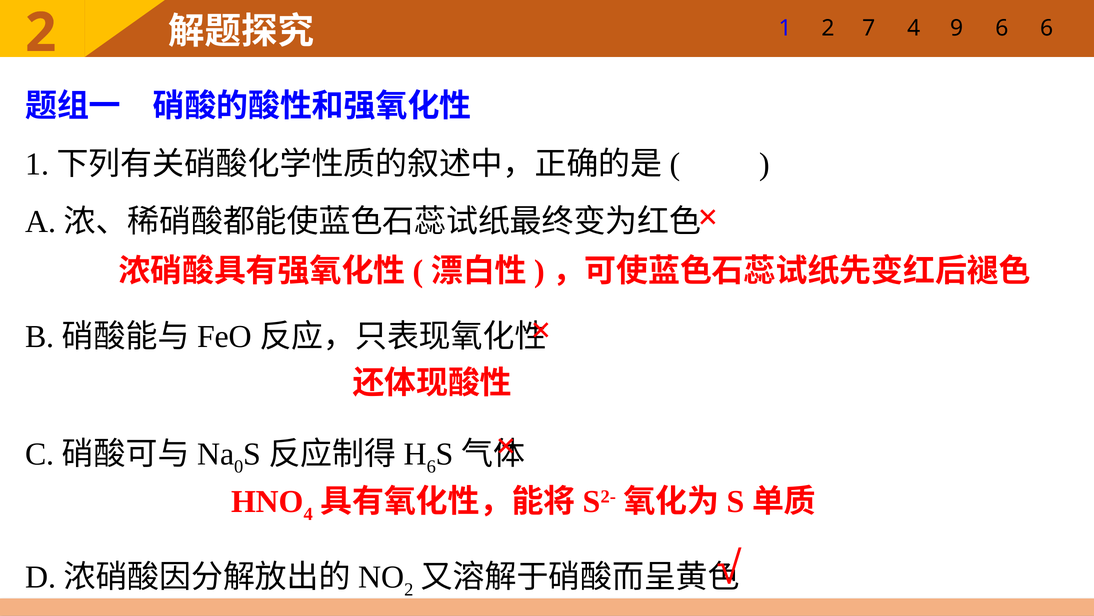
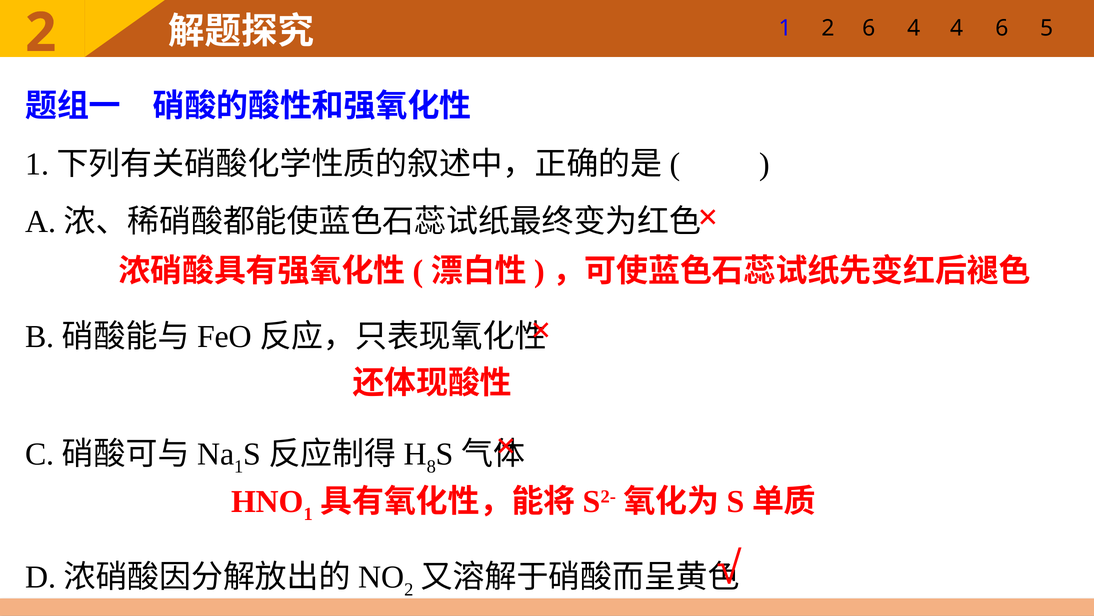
2 7: 7 -> 6
4 9: 9 -> 4
6 6: 6 -> 5
0 at (239, 466): 0 -> 1
6 at (431, 466): 6 -> 8
4 at (308, 514): 4 -> 1
